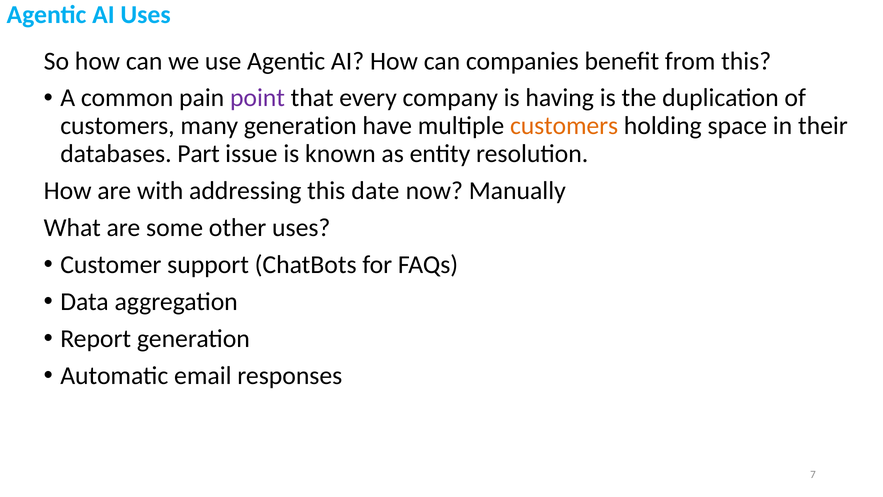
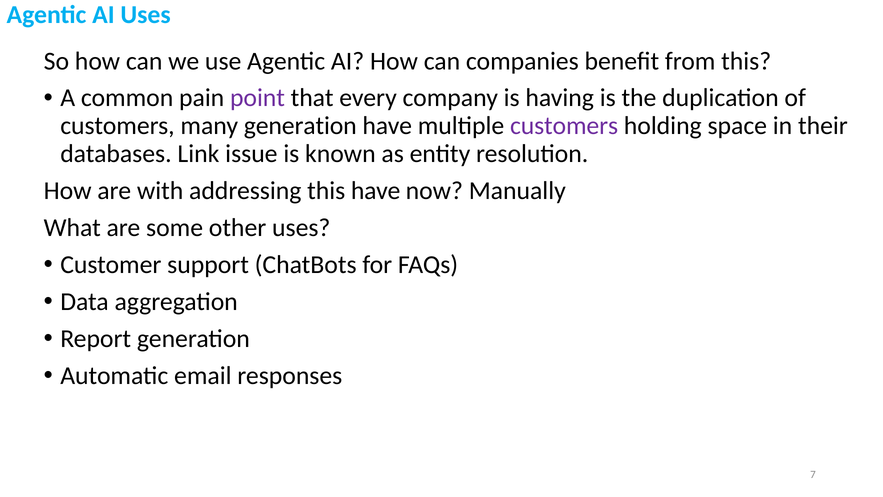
customers at (564, 126) colour: orange -> purple
Part: Part -> Link
this date: date -> have
